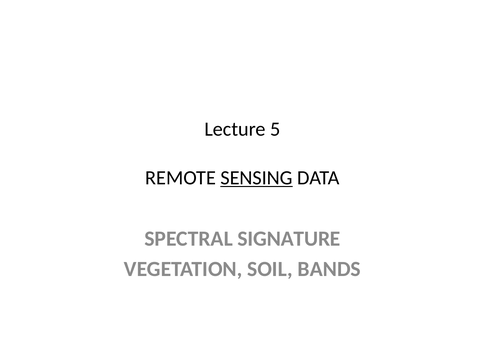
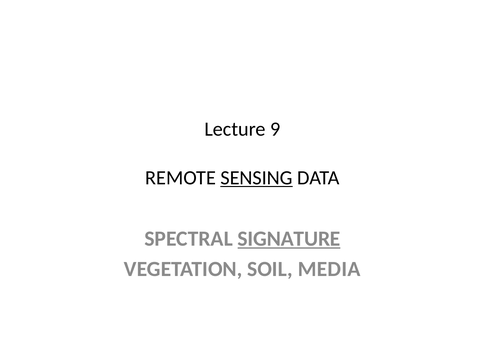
5: 5 -> 9
SIGNATURE underline: none -> present
BANDS: BANDS -> MEDIA
